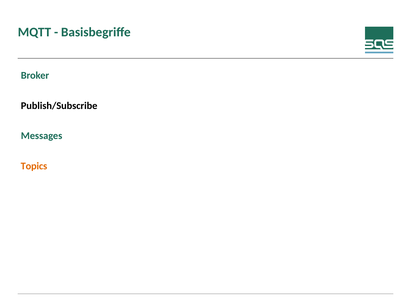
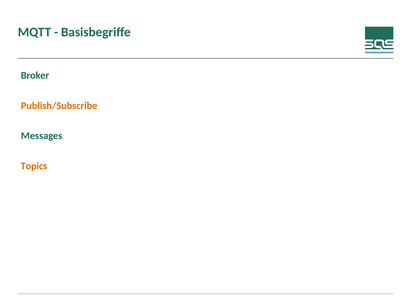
Publish/Subscribe colour: black -> orange
